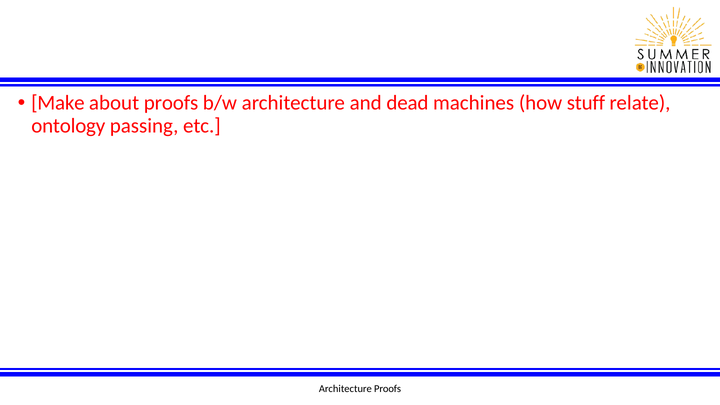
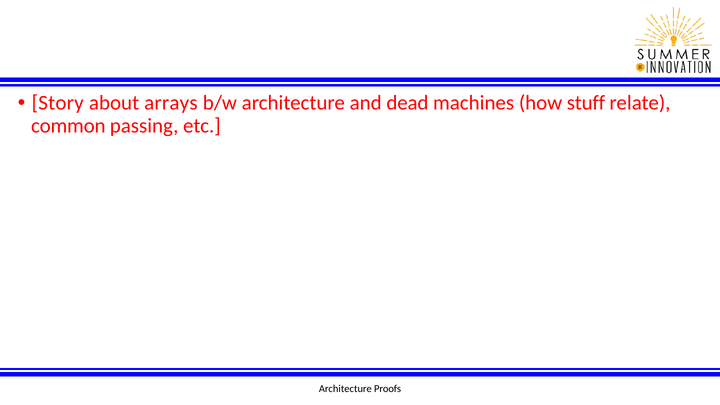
Make: Make -> Story
about proofs: proofs -> arrays
ontology: ontology -> common
